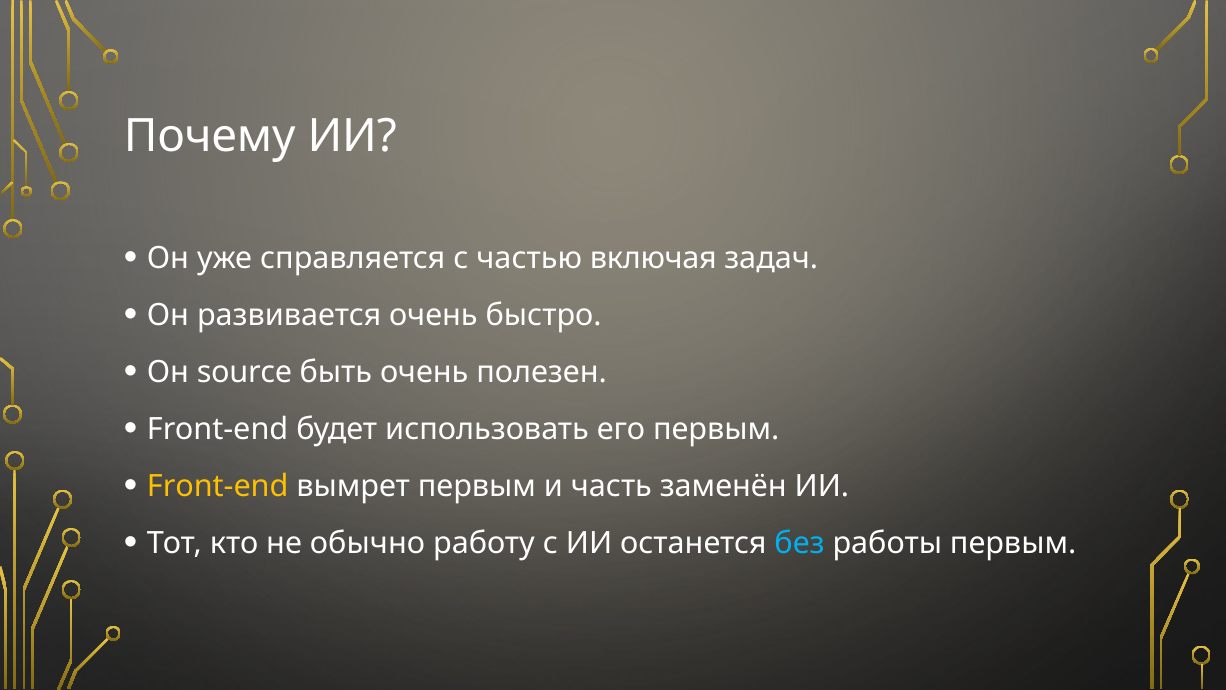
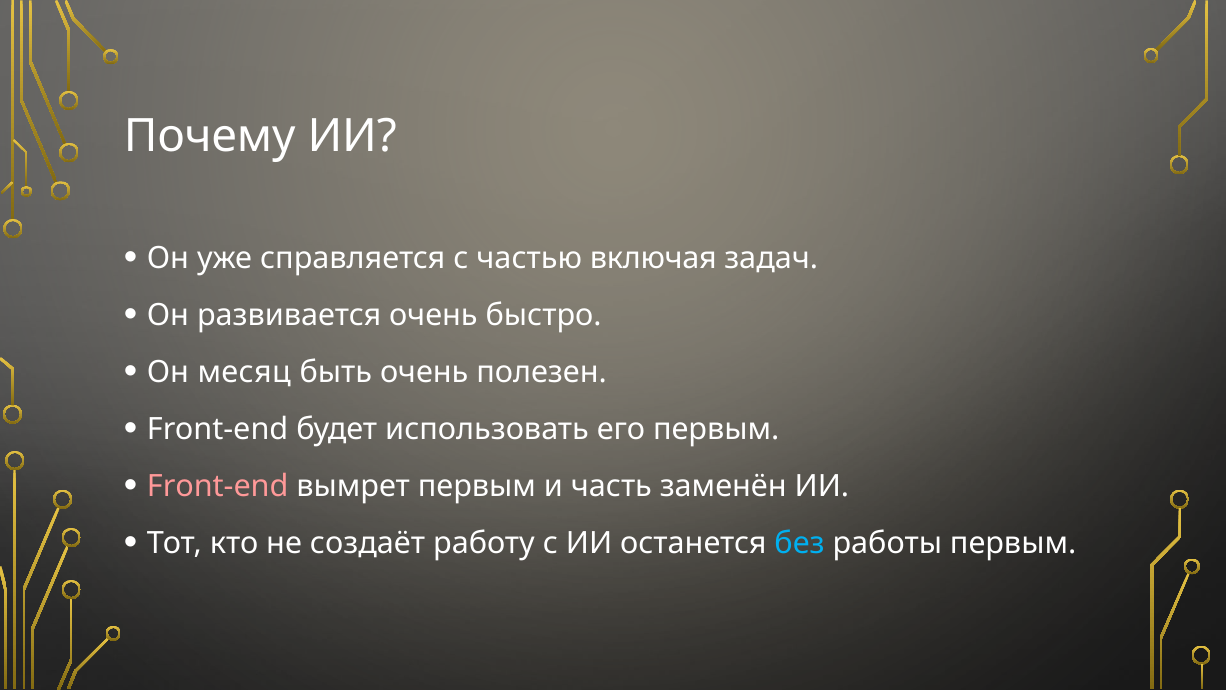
source: source -> месяц
Front-end at (218, 486) colour: yellow -> pink
обычно: обычно -> создаёт
